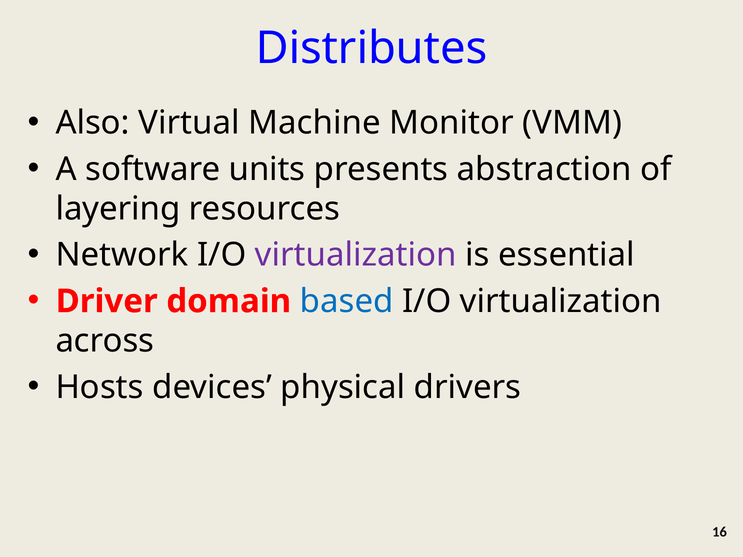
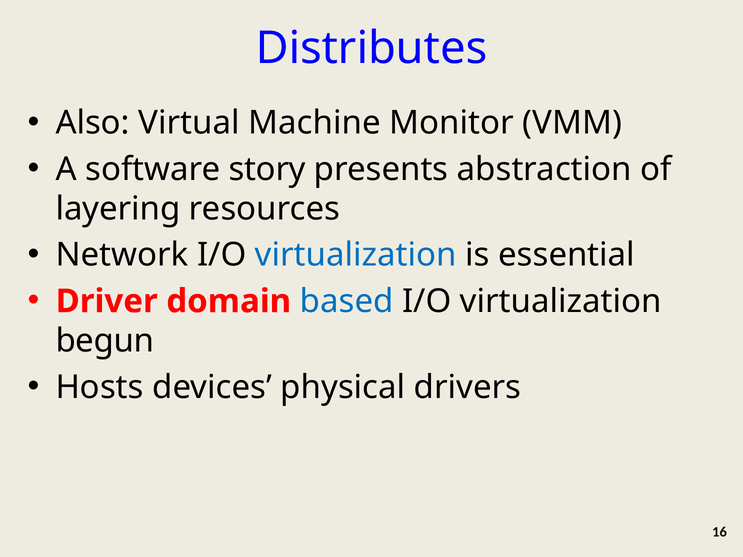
units: units -> story
virtualization at (356, 255) colour: purple -> blue
across: across -> begun
